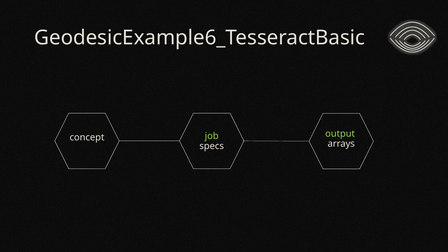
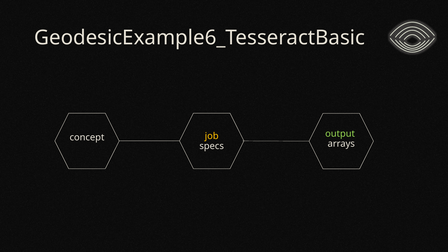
job colour: light green -> yellow
